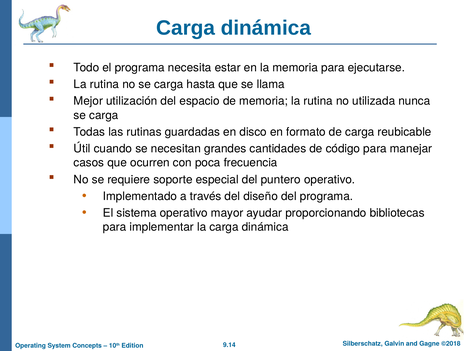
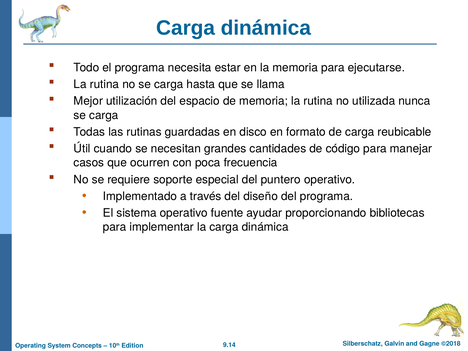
mayor: mayor -> fuente
